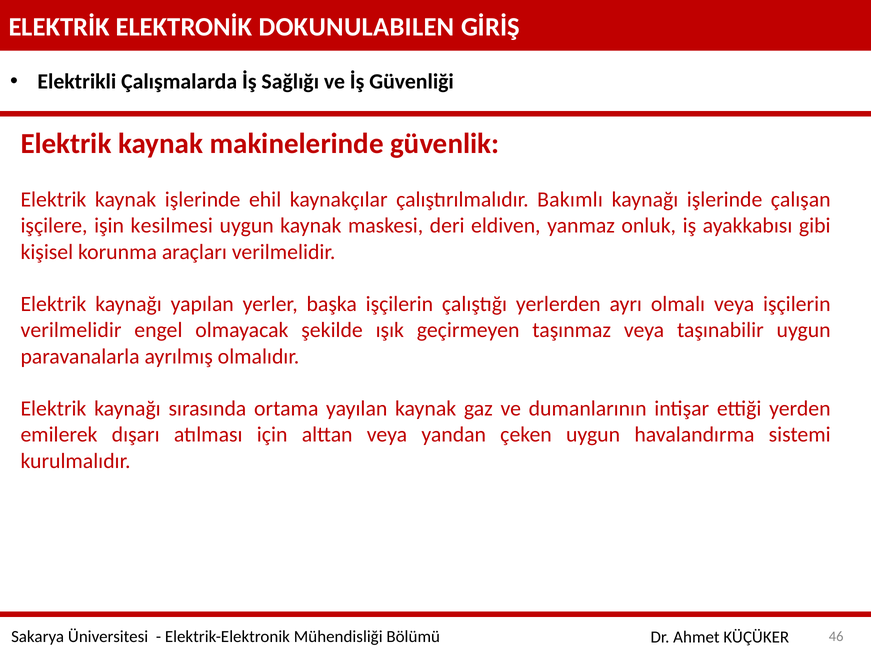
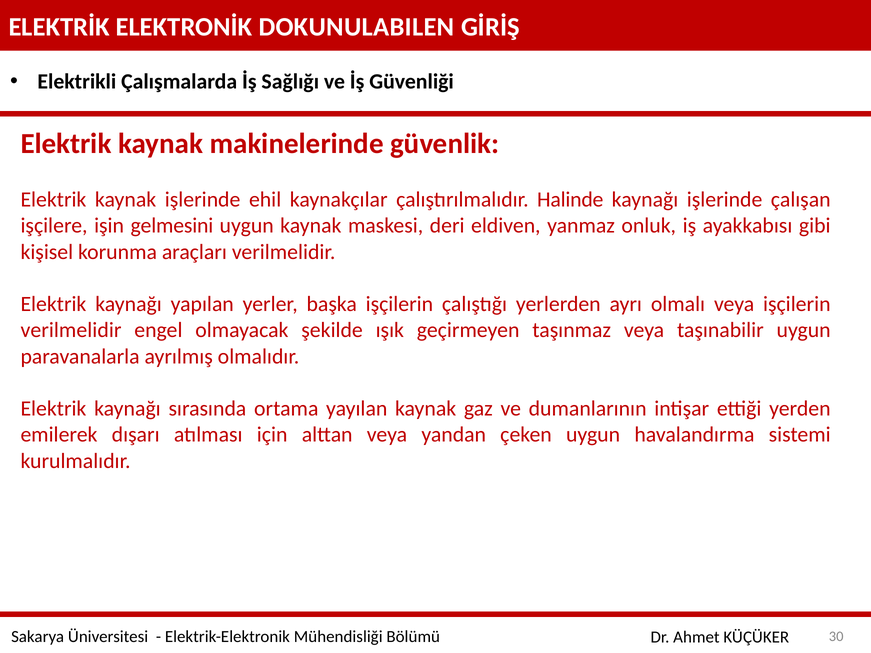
Bakımlı: Bakımlı -> Halinde
kesilmesi: kesilmesi -> gelmesini
46: 46 -> 30
